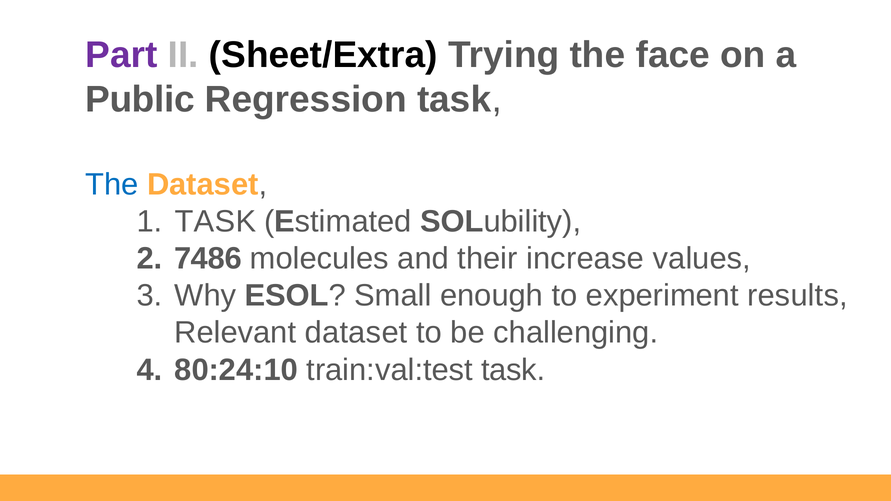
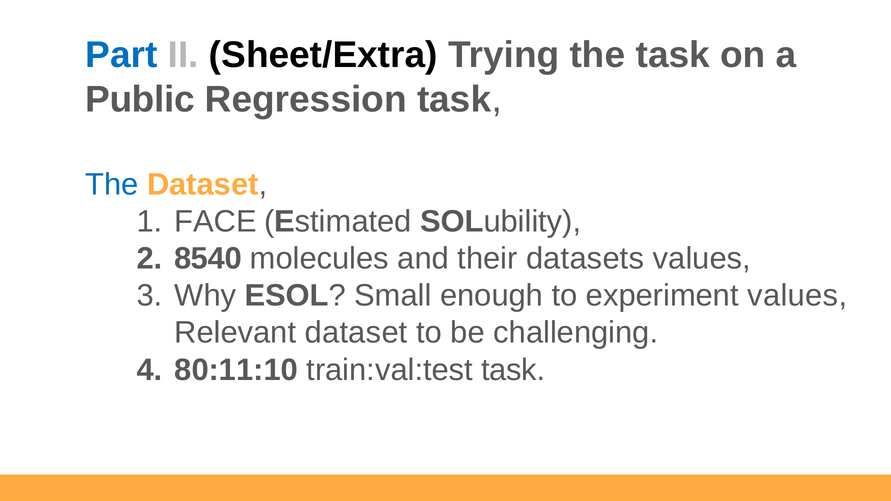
Part colour: purple -> blue
the face: face -> task
TASK at (215, 222): TASK -> FACE
7486: 7486 -> 8540
increase: increase -> datasets
experiment results: results -> values
80:24:10: 80:24:10 -> 80:11:10
